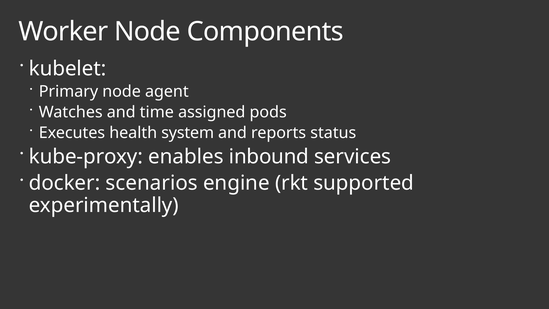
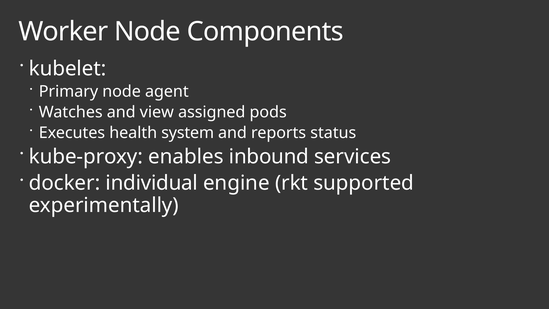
time: time -> view
scenarios: scenarios -> individual
